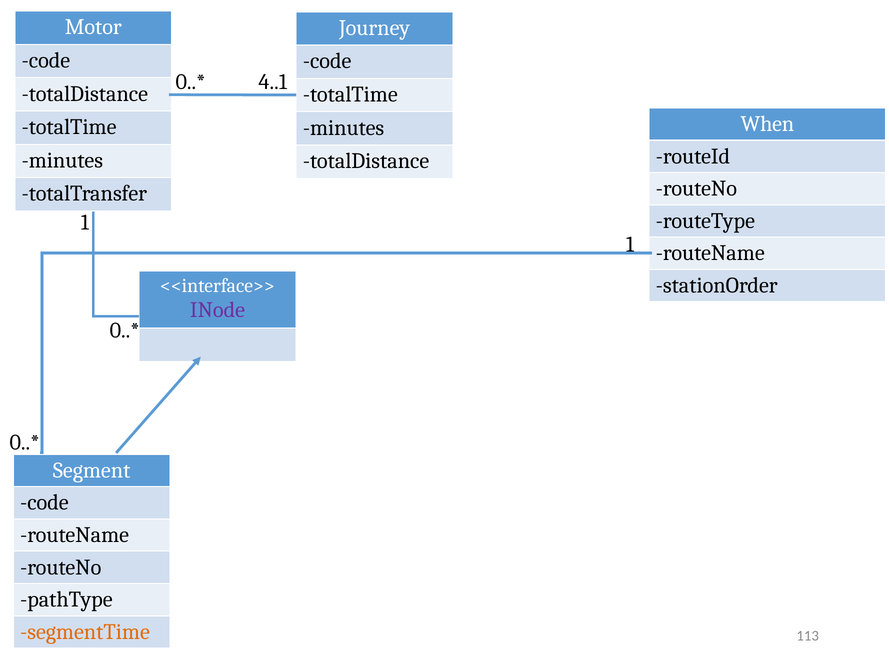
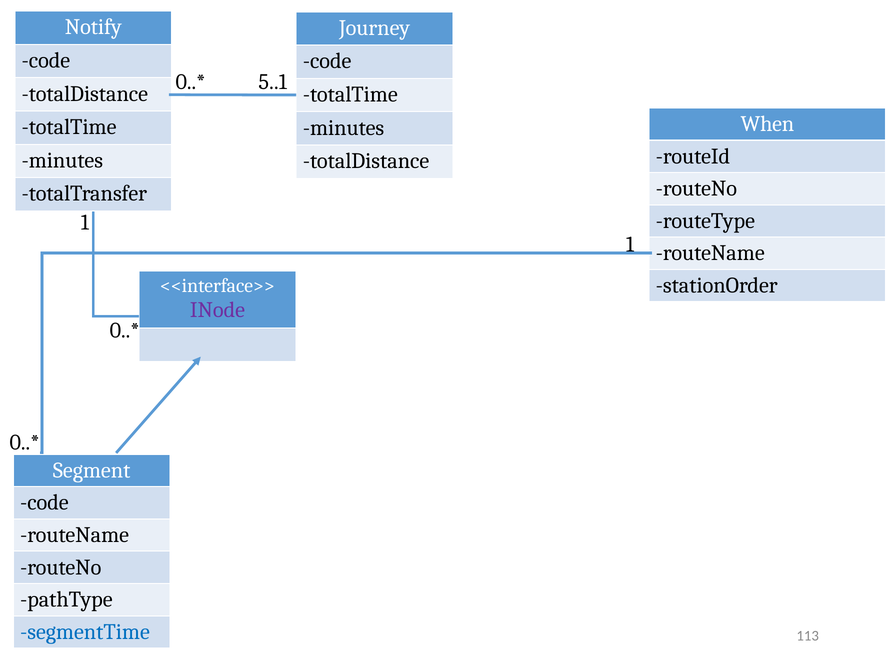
Motor: Motor -> Notify
4..1: 4..1 -> 5..1
segmentTime colour: orange -> blue
